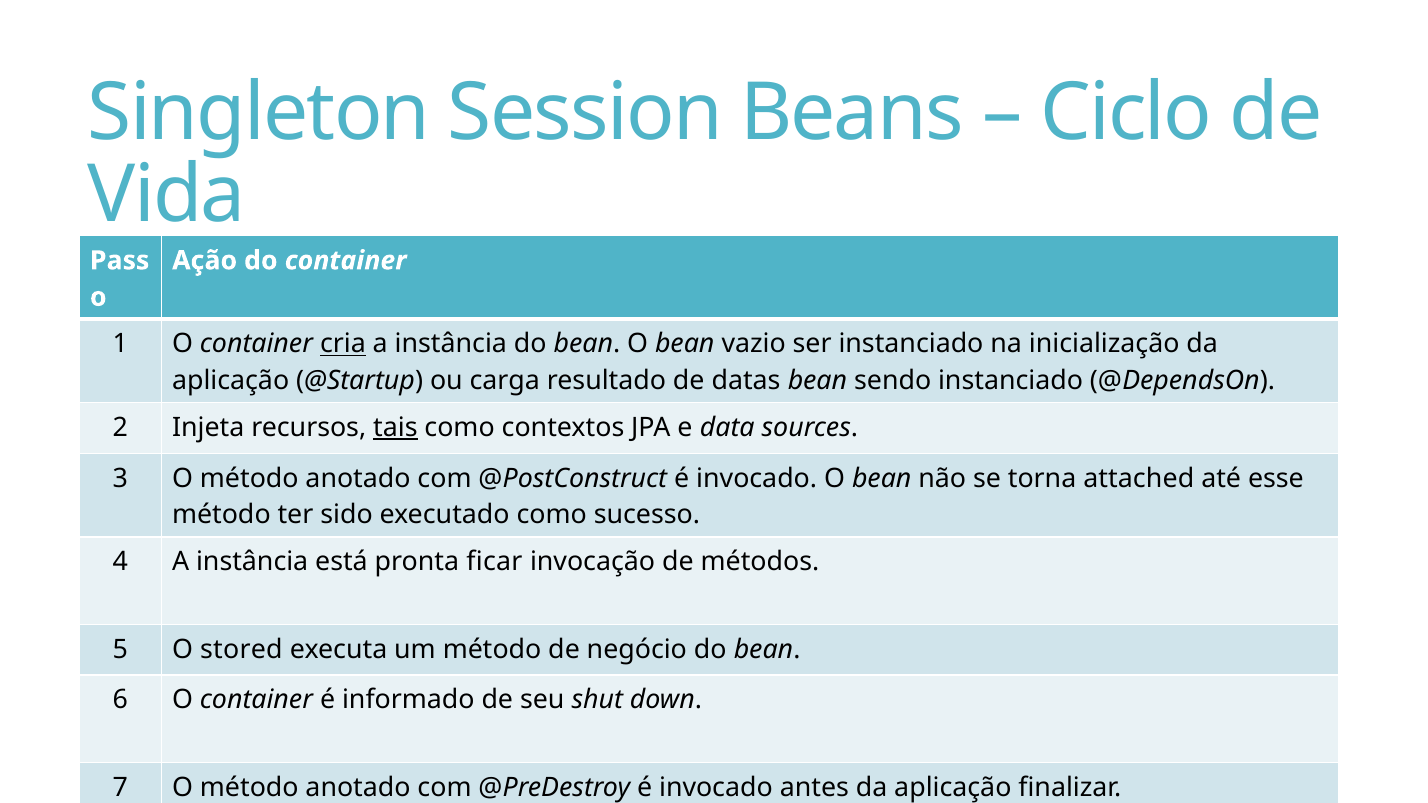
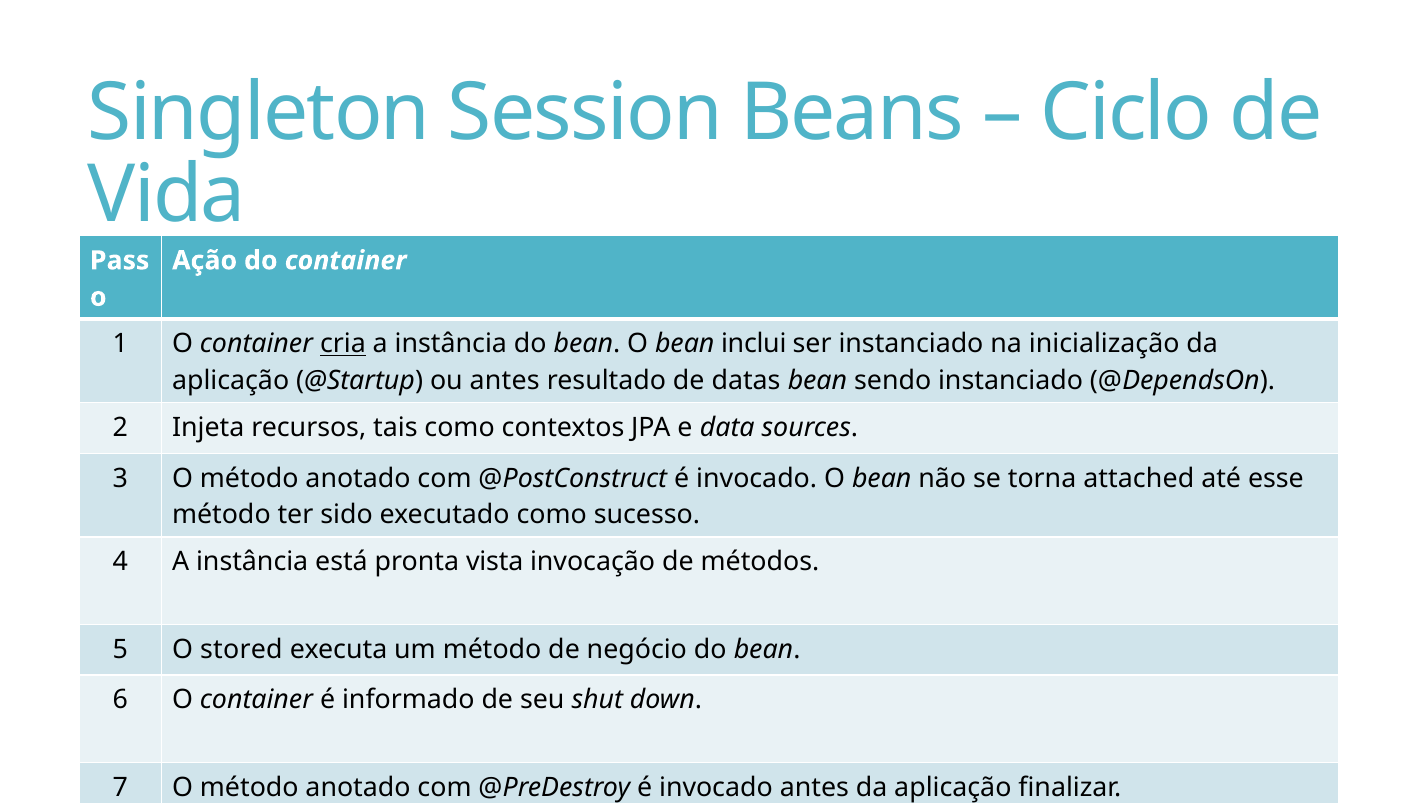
vazio: vazio -> inclui
ou carga: carga -> antes
tais underline: present -> none
ficar: ficar -> vista
